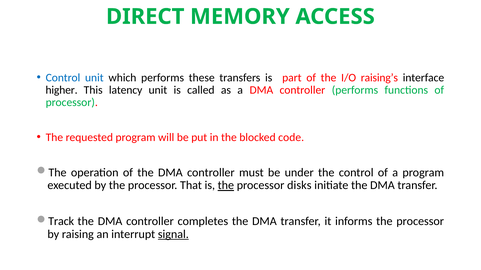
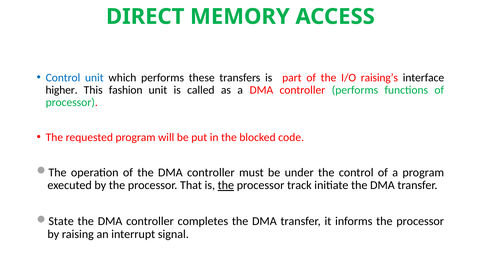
latency: latency -> fashion
disks: disks -> track
Track: Track -> State
signal underline: present -> none
